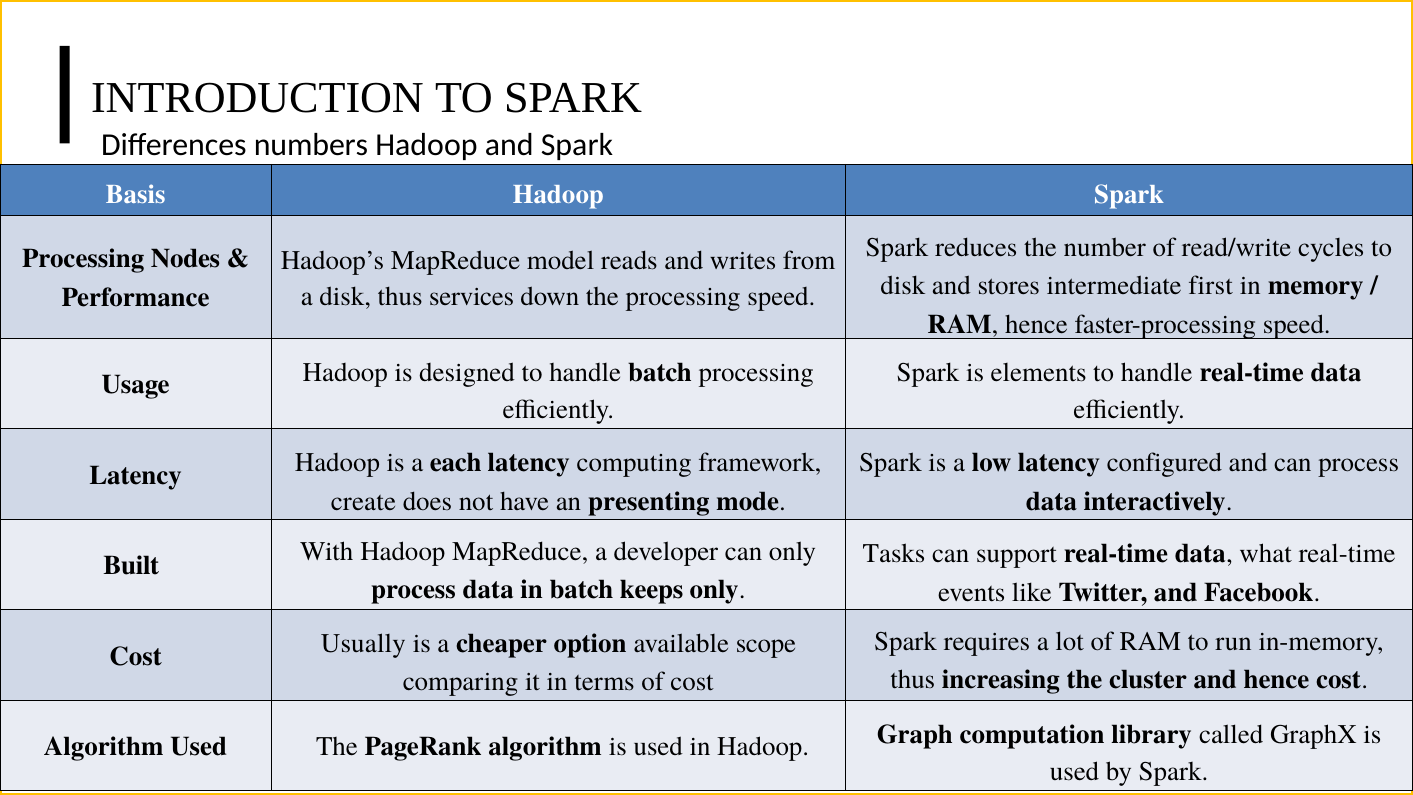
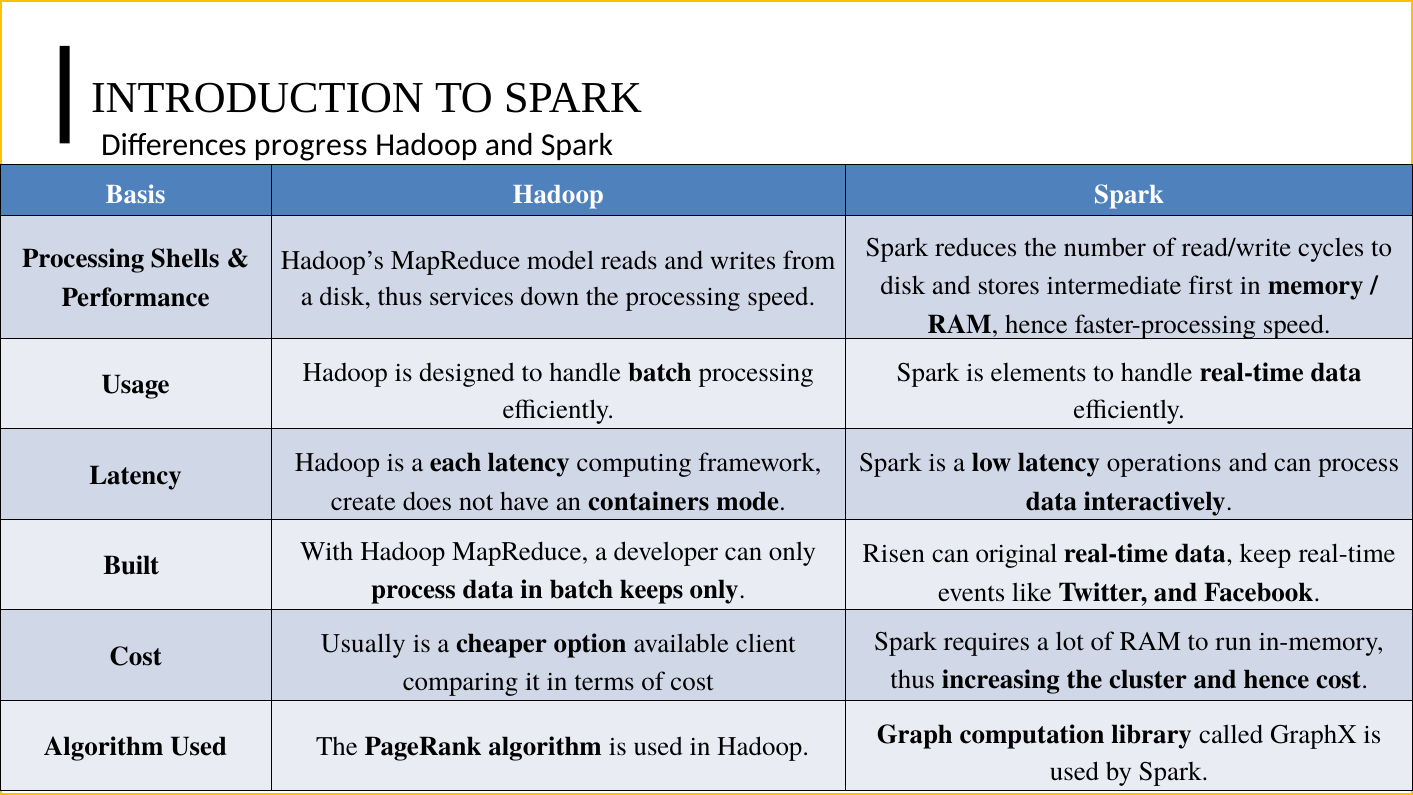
numbers: numbers -> progress
Nodes: Nodes -> Shells
configured: configured -> operations
presenting: presenting -> containers
Tasks: Tasks -> Risen
support: support -> original
what: what -> keep
scope: scope -> client
